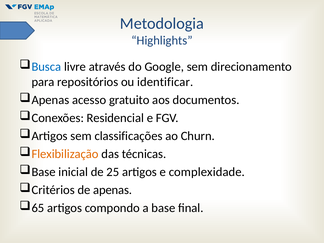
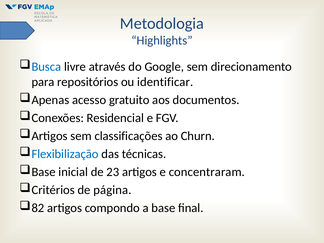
Flexibilização colour: orange -> blue
25: 25 -> 23
complexidade: complexidade -> concentraram
de apenas: apenas -> página
65: 65 -> 82
